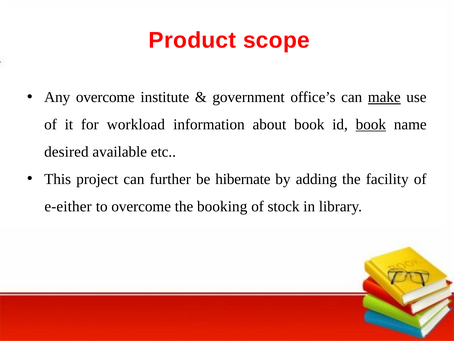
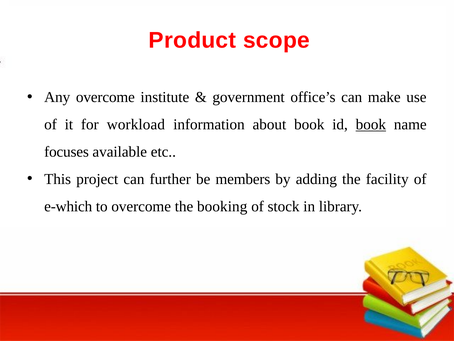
make underline: present -> none
desired: desired -> focuses
hibernate: hibernate -> members
e-either: e-either -> e-which
